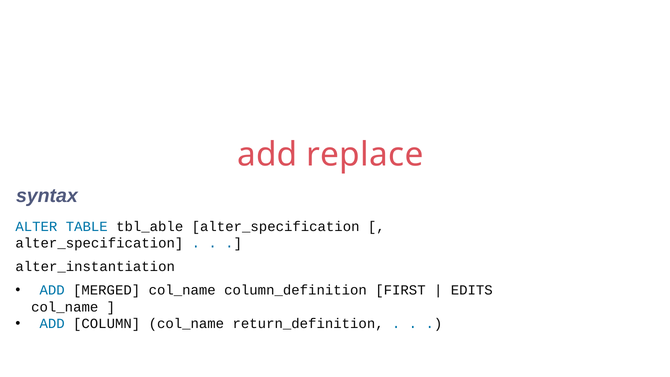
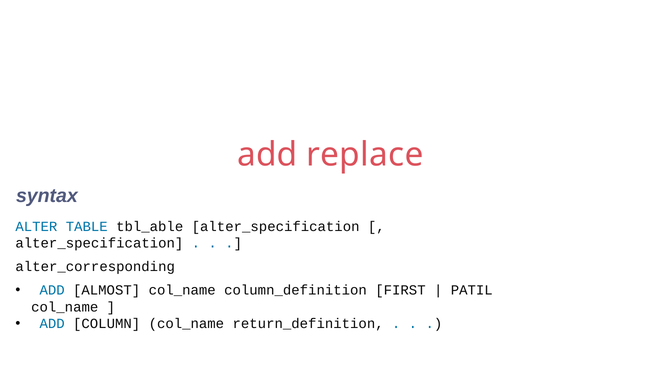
alter_instantiation: alter_instantiation -> alter_corresponding
MERGED: MERGED -> ALMOST
EDITS: EDITS -> PATIL
